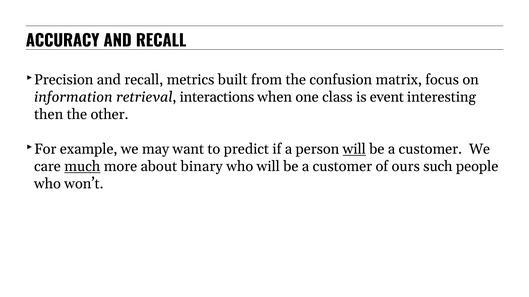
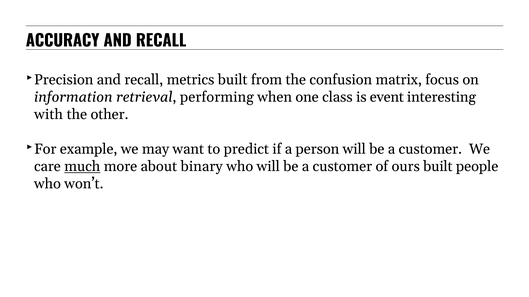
interactions: interactions -> performing
then: then -> with
will at (354, 149) underline: present -> none
ours such: such -> built
